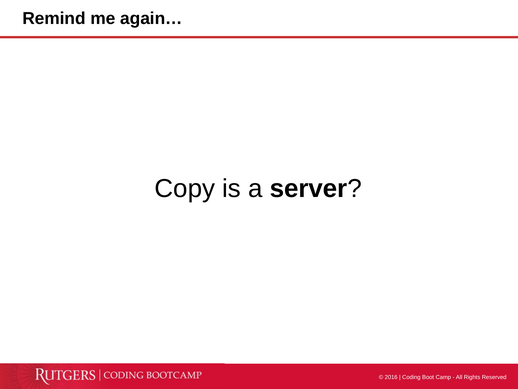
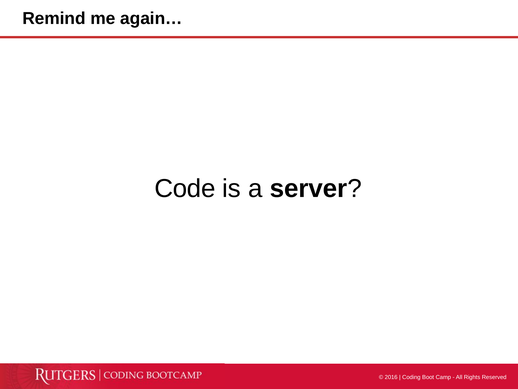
Copy: Copy -> Code
